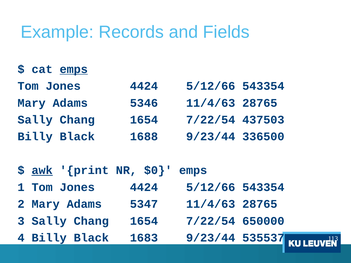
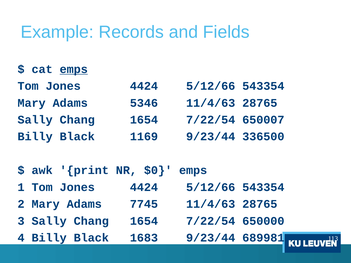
437503: 437503 -> 650007
1688: 1688 -> 1169
awk underline: present -> none
5347: 5347 -> 7745
535537: 535537 -> 689981
